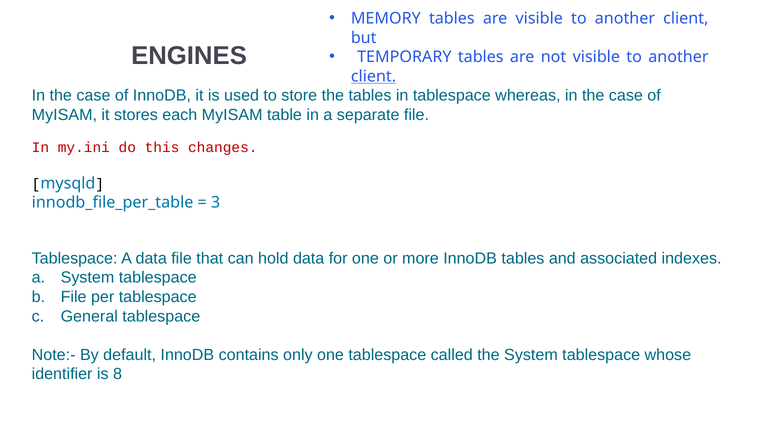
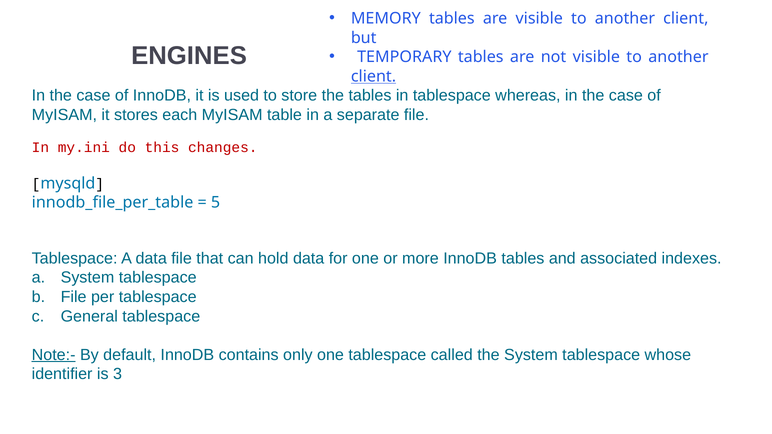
3: 3 -> 5
Note:- underline: none -> present
8: 8 -> 3
